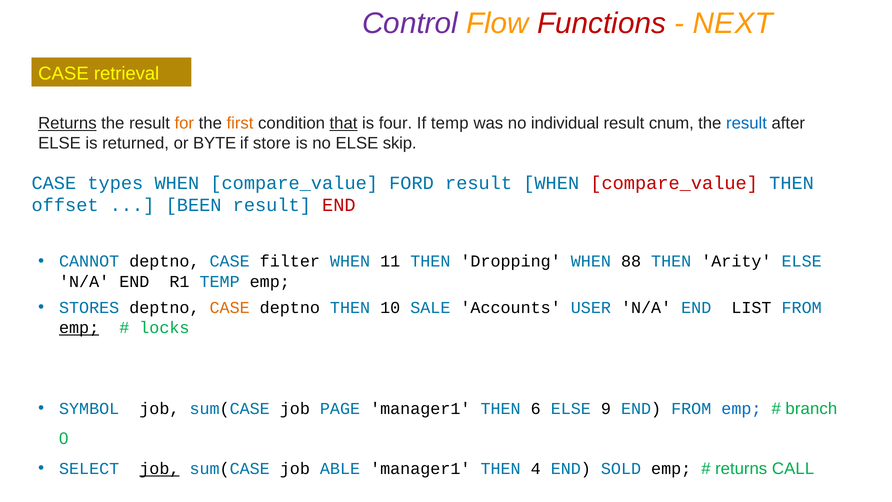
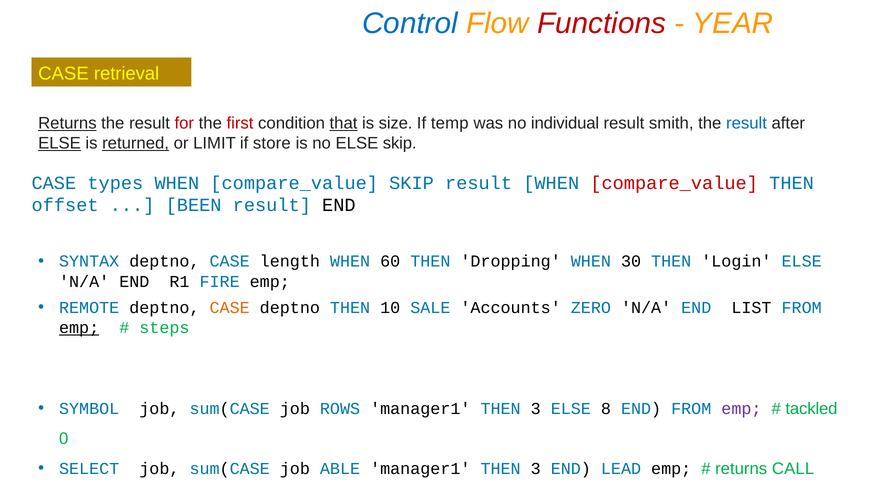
Control colour: purple -> blue
NEXT: NEXT -> YEAR
for colour: orange -> red
first colour: orange -> red
four: four -> size
cnum: cnum -> smith
ELSE at (59, 143) underline: none -> present
returned underline: none -> present
BYTE: BYTE -> LIMIT
compare_value FORD: FORD -> SKIP
END at (339, 205) colour: red -> black
CANNOT: CANNOT -> SYNTAX
filter: filter -> length
11: 11 -> 60
88: 88 -> 30
Arity: Arity -> Login
R1 TEMP: TEMP -> FIRE
STORES: STORES -> REMOTE
USER: USER -> ZERO
locks: locks -> steps
PAGE: PAGE -> ROWS
6 at (536, 408): 6 -> 3
9: 9 -> 8
emp at (741, 408) colour: blue -> purple
branch: branch -> tackled
job at (159, 468) underline: present -> none
4 at (536, 468): 4 -> 3
SOLD: SOLD -> LEAD
